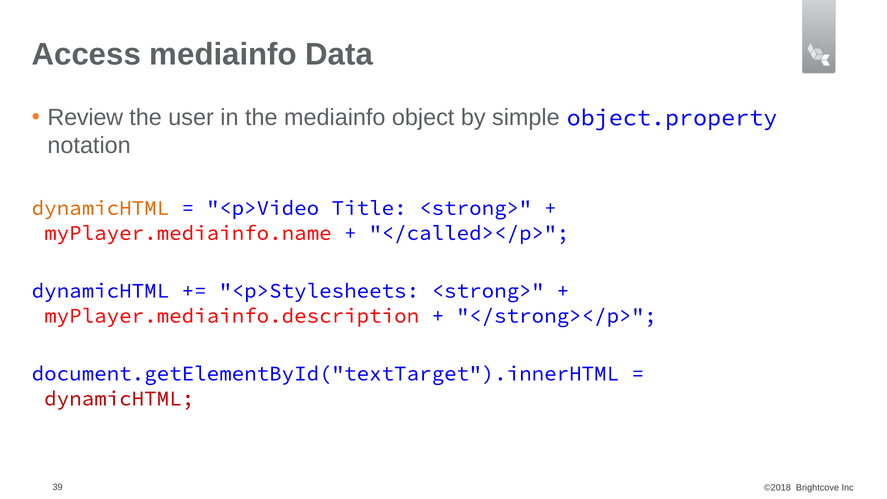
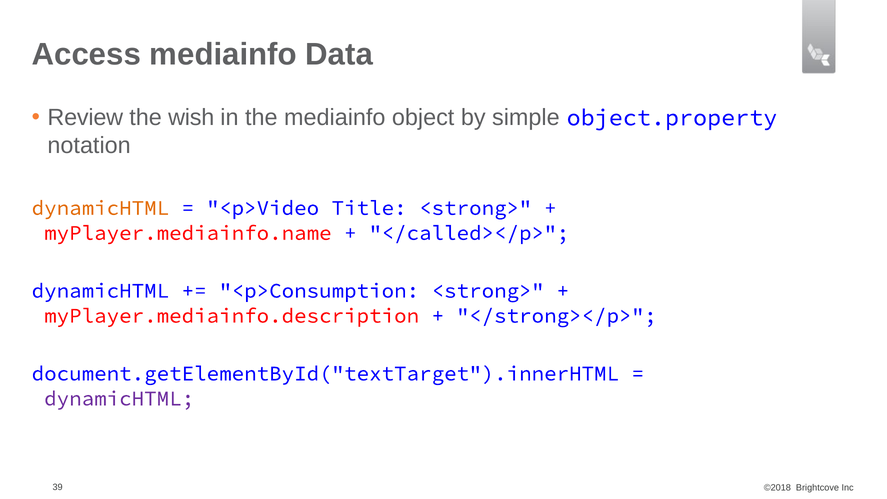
user: user -> wish
<p>Stylesheets: <p>Stylesheets -> <p>Consumption
dynamicHTML at (119, 398) colour: red -> purple
